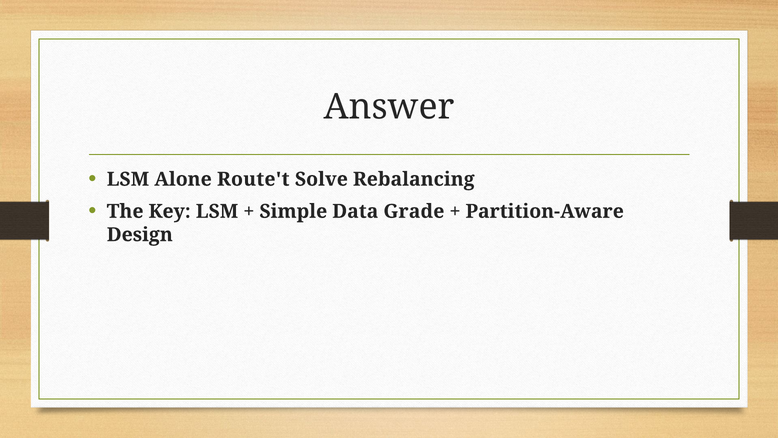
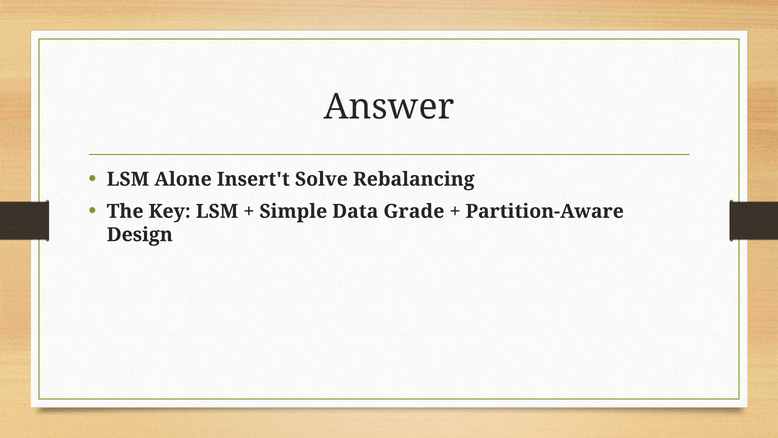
Route't: Route't -> Insert't
